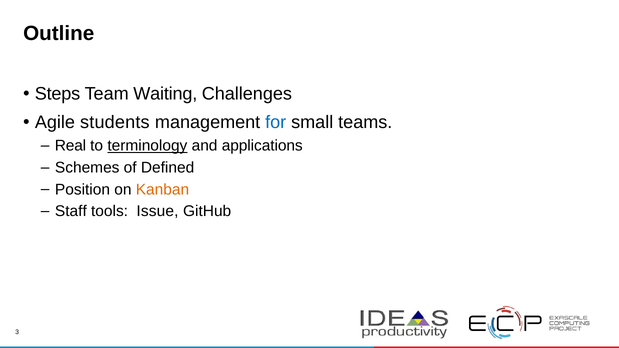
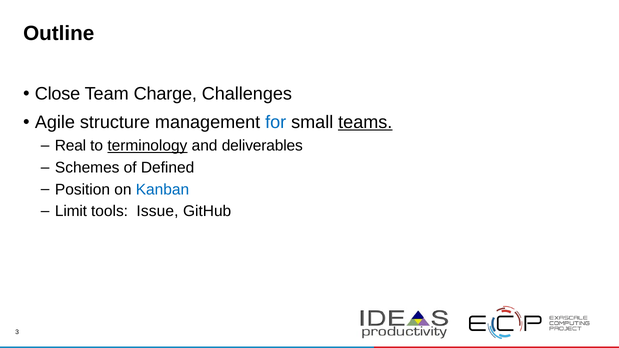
Steps: Steps -> Close
Waiting: Waiting -> Charge
students: students -> structure
teams underline: none -> present
applications: applications -> deliverables
Kanban colour: orange -> blue
Staff: Staff -> Limit
